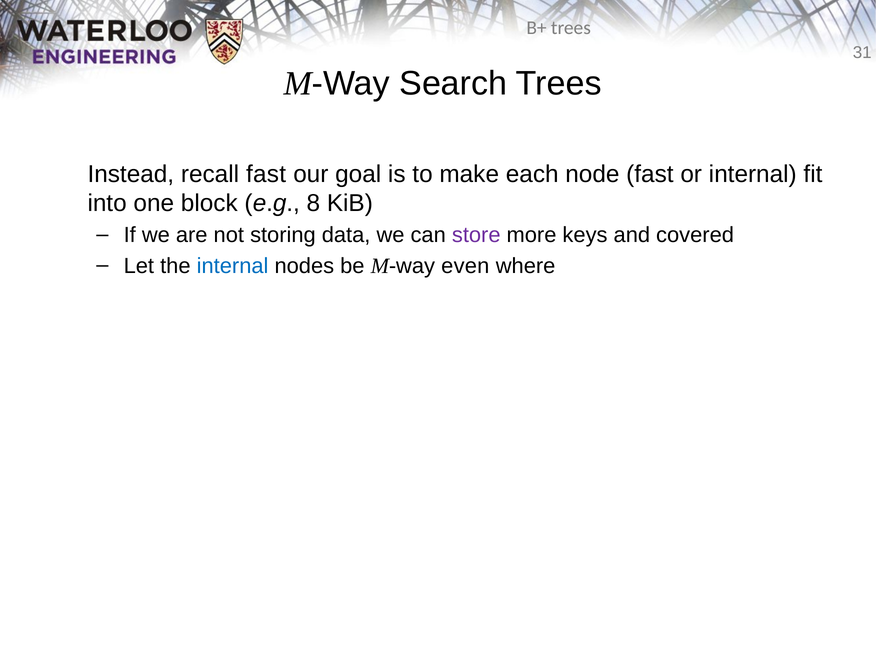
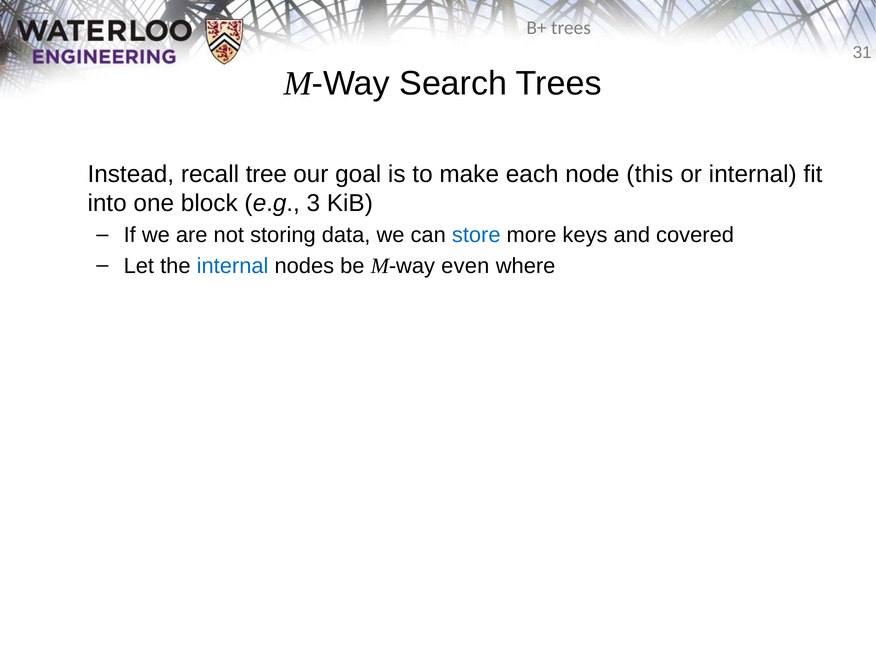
recall fast: fast -> tree
node fast: fast -> this
8: 8 -> 3
store colour: purple -> blue
